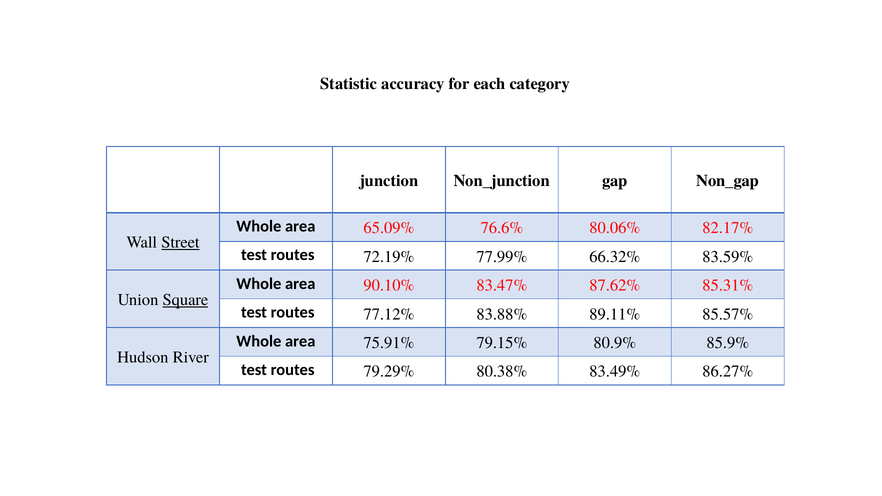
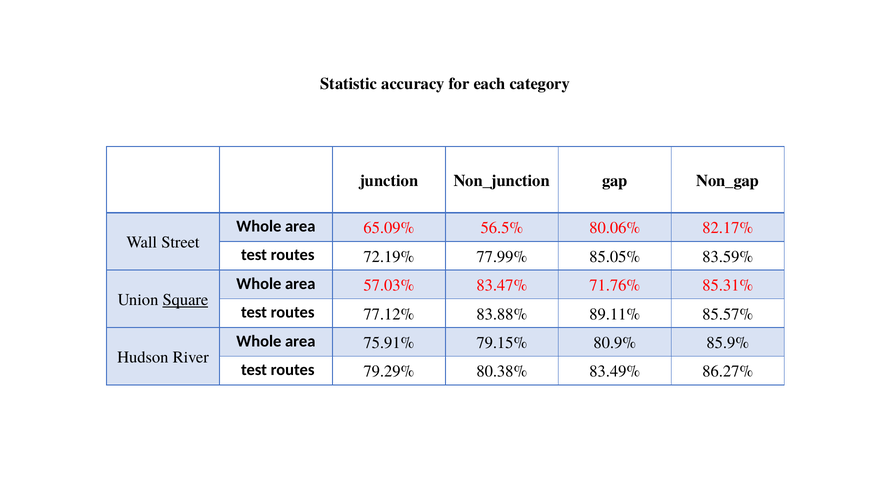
76.6%: 76.6% -> 56.5%
Street underline: present -> none
66.32%: 66.32% -> 85.05%
90.10%: 90.10% -> 57.03%
87.62%: 87.62% -> 71.76%
